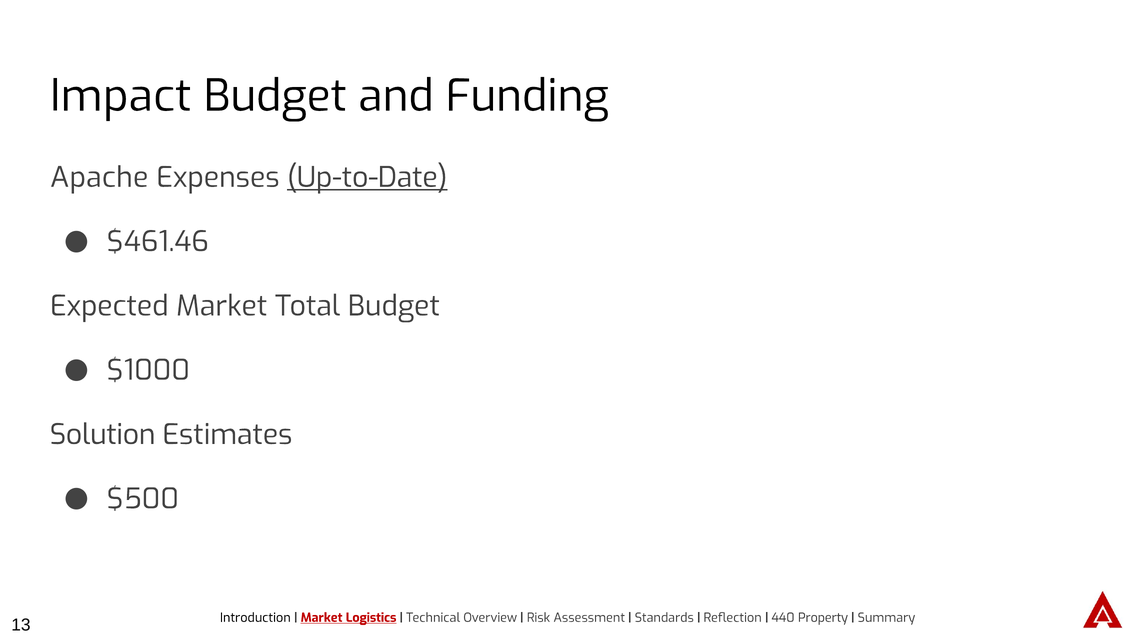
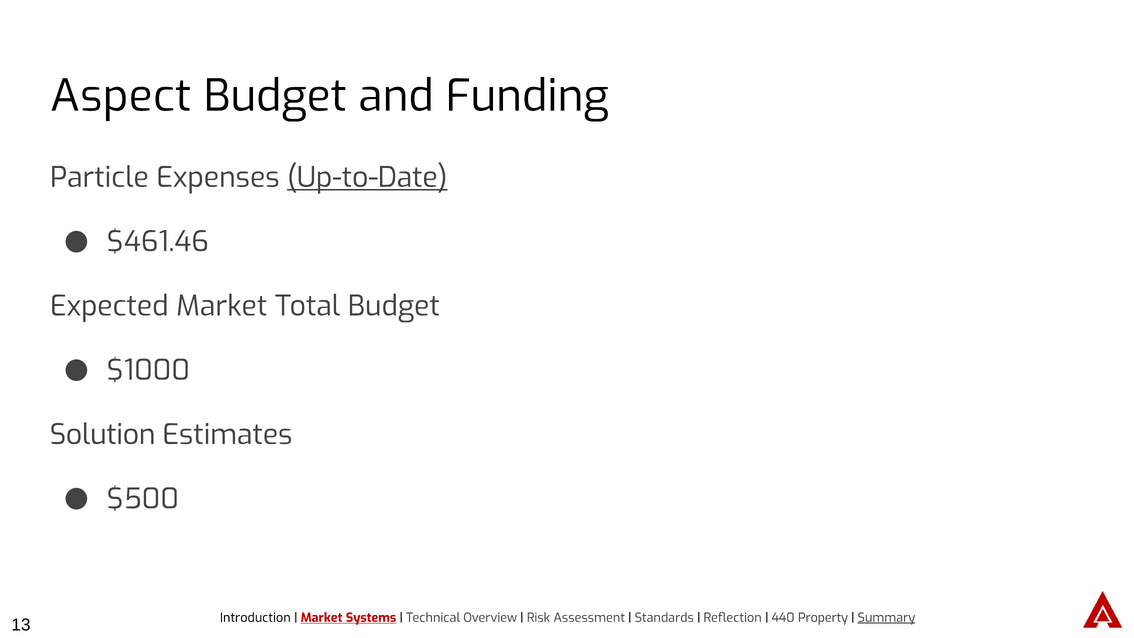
Impact: Impact -> Aspect
Apache: Apache -> Particle
Logistics: Logistics -> Systems
Summary underline: none -> present
